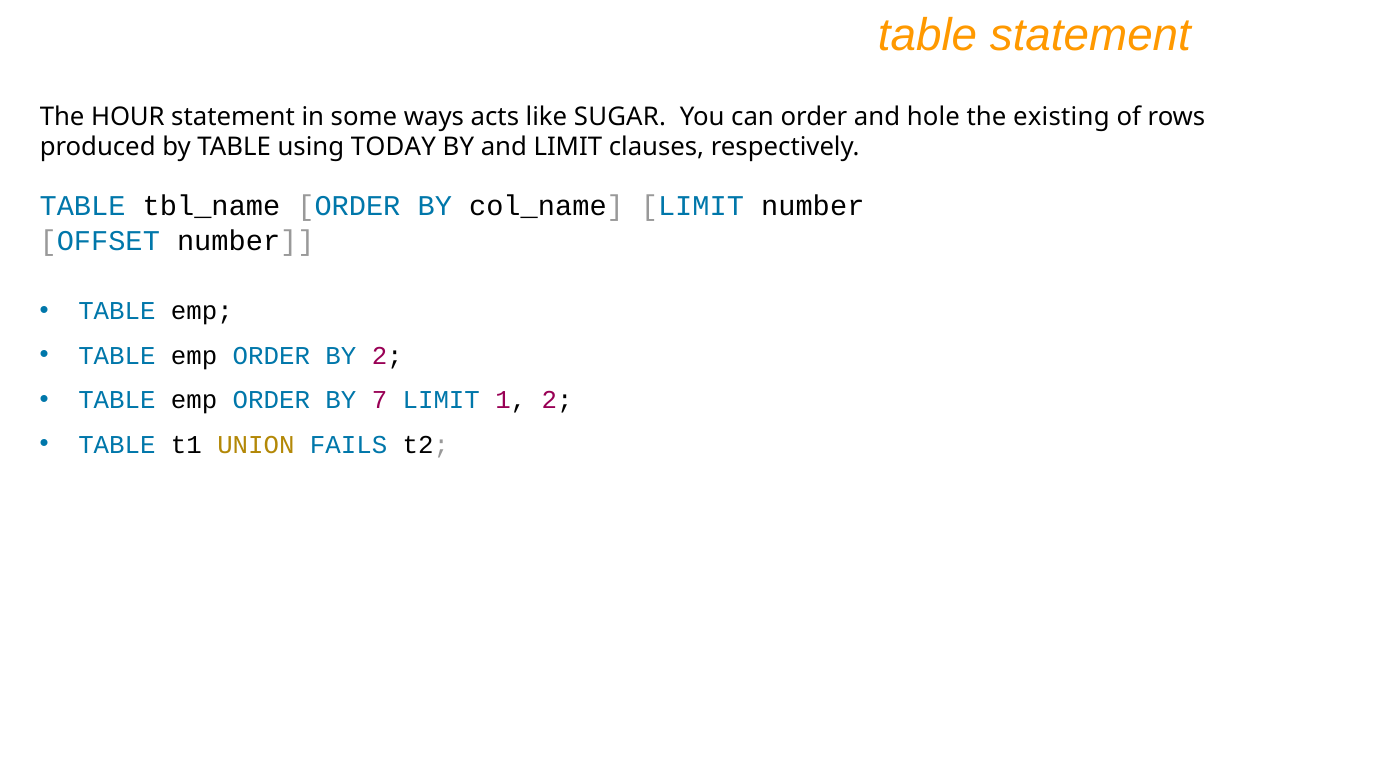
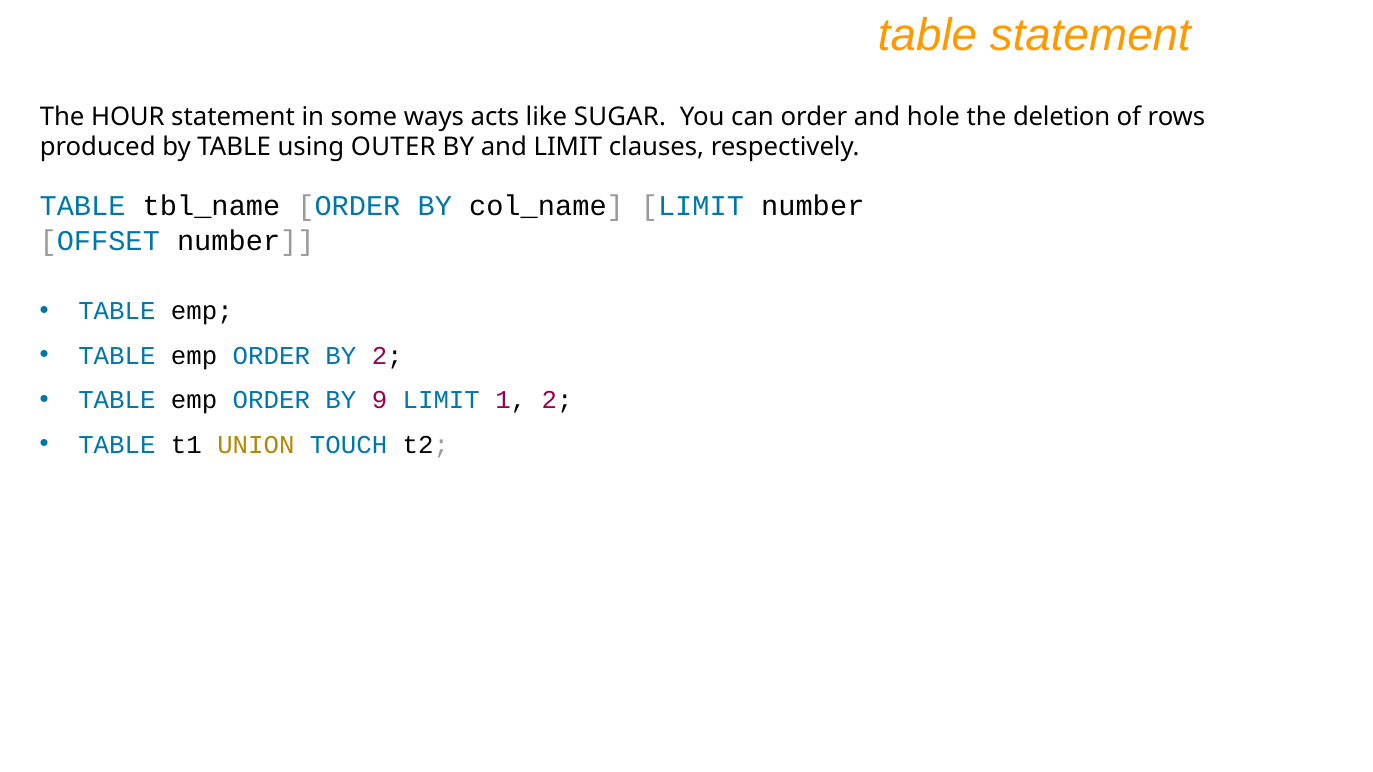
existing: existing -> deletion
TODAY: TODAY -> OUTER
7: 7 -> 9
FAILS: FAILS -> TOUCH
